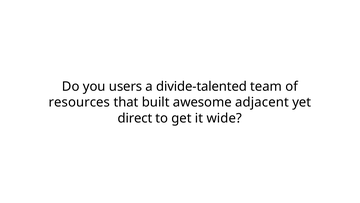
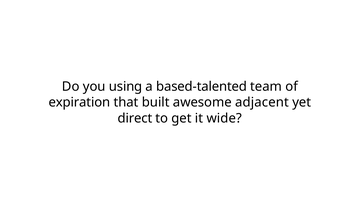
users: users -> using
divide-talented: divide-talented -> based-talented
resources: resources -> expiration
